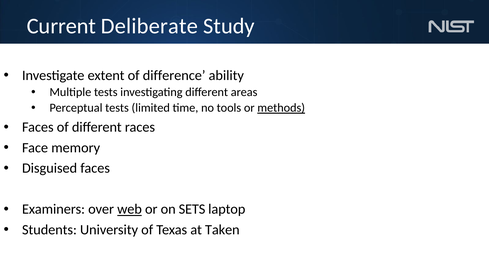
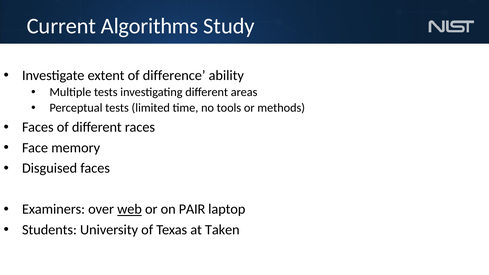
Deliberate: Deliberate -> Algorithms
methods underline: present -> none
SETS: SETS -> PAIR
